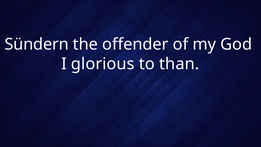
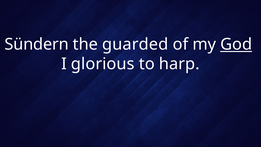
offender: offender -> guarded
God underline: none -> present
than: than -> harp
